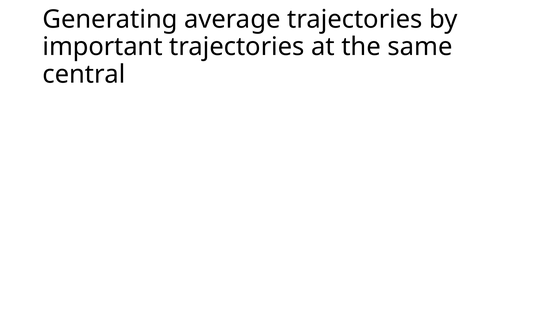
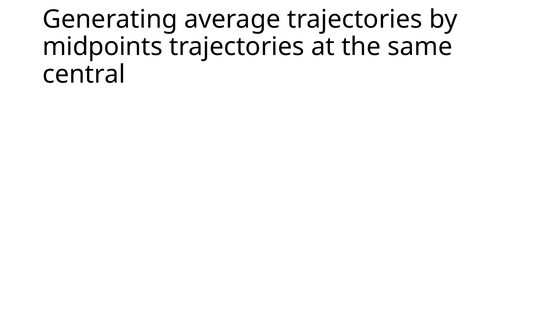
important: important -> midpoints
